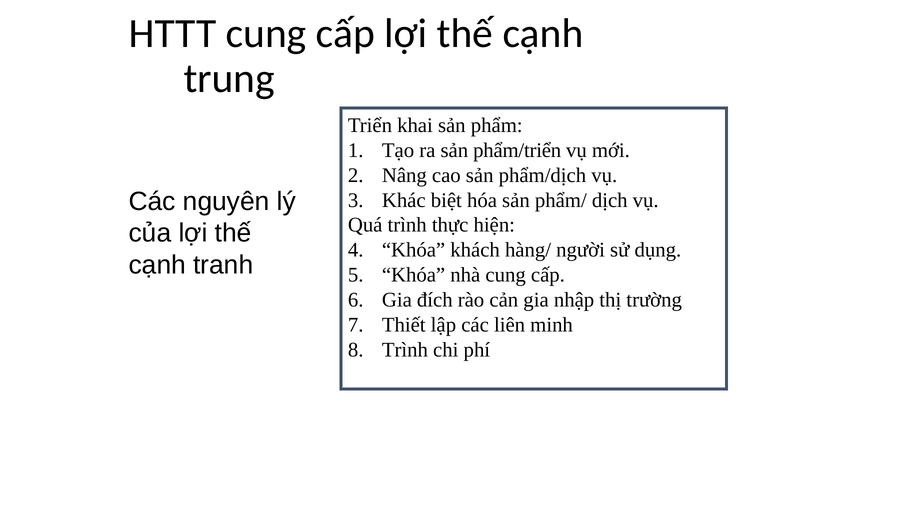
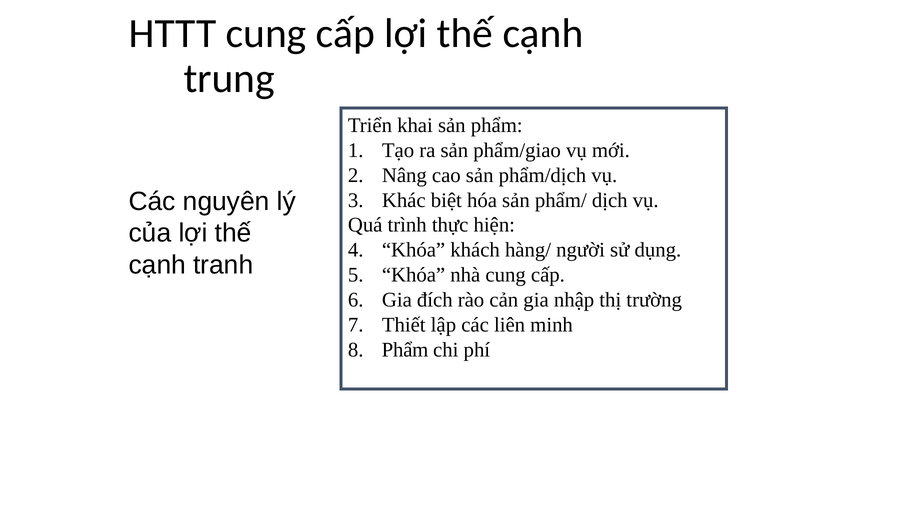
phẩm/triển: phẩm/triển -> phẩm/giao
Trình at (405, 350): Trình -> Phẩm
